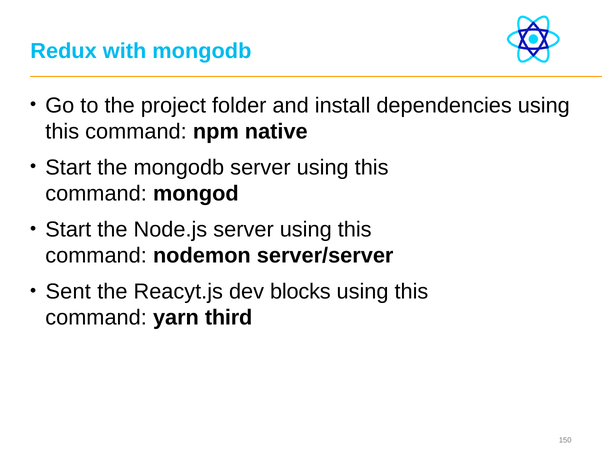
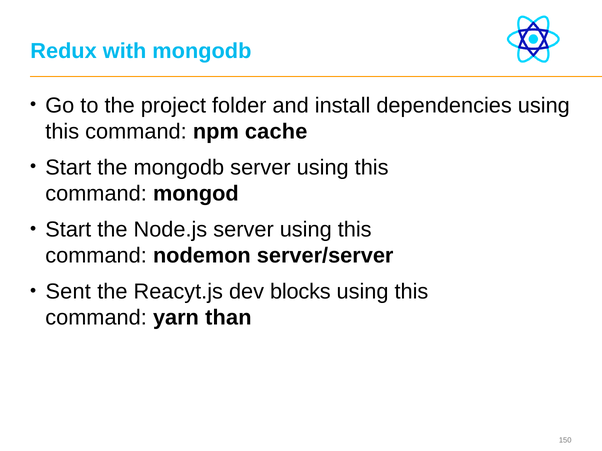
native: native -> cache
third: third -> than
